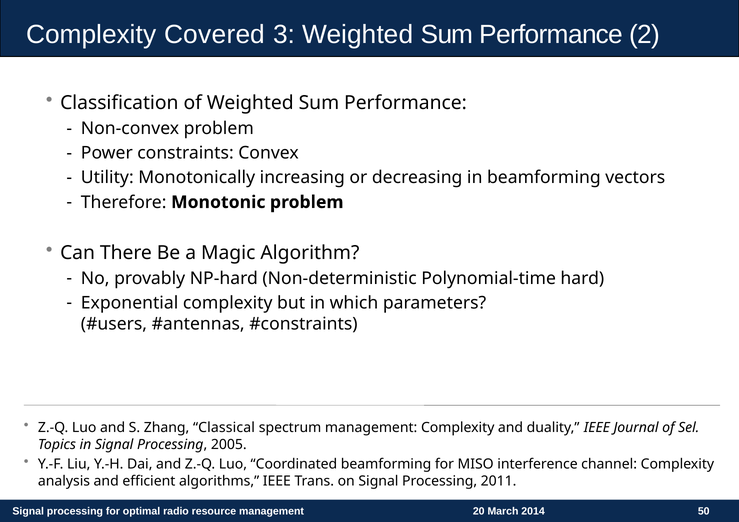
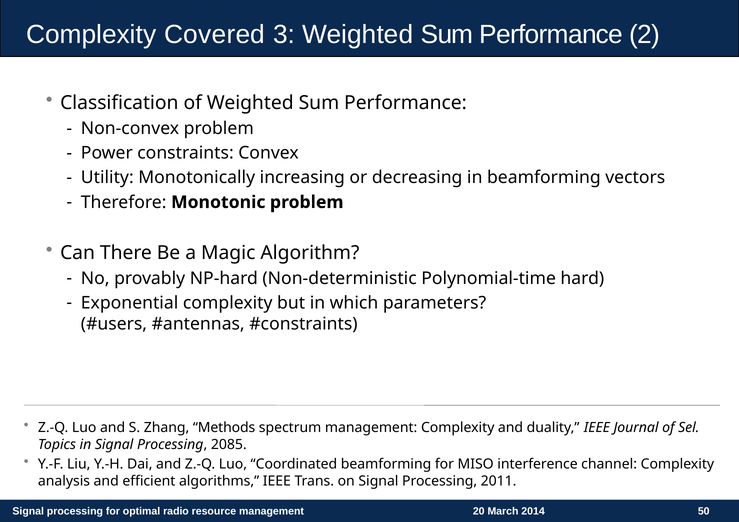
Classical: Classical -> Methods
2005: 2005 -> 2085
